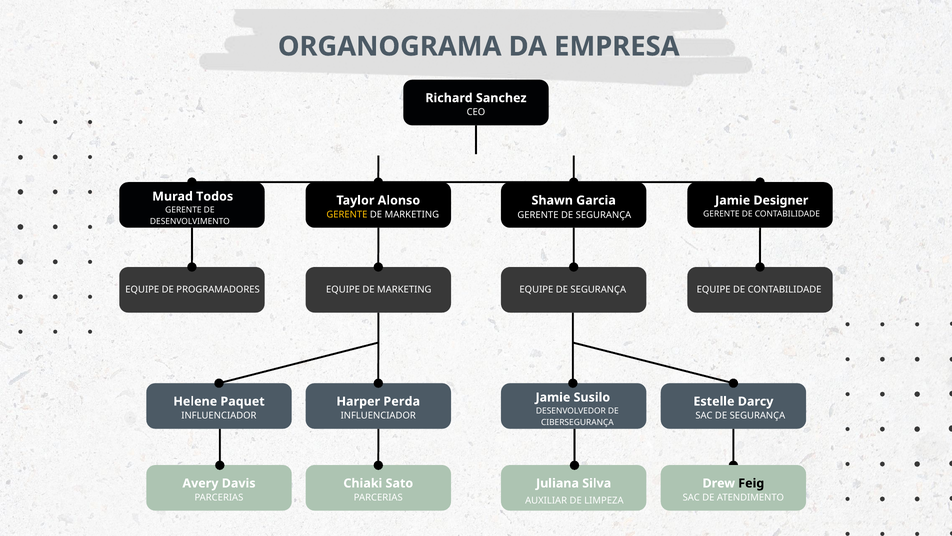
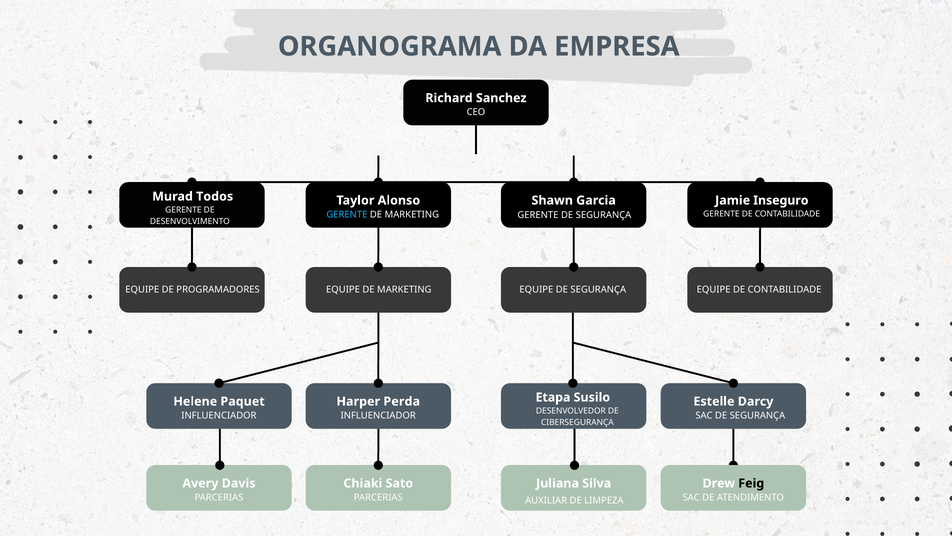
Designer: Designer -> Inseguro
GERENTE at (347, 214) colour: yellow -> light blue
Jamie at (553, 397): Jamie -> Etapa
